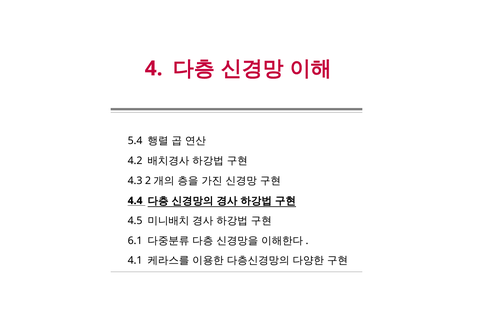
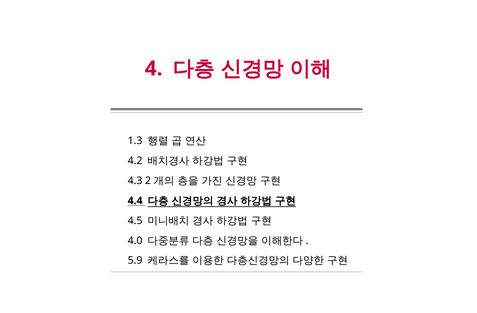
5.4: 5.4 -> 1.3
6.1: 6.1 -> 4.0
4.1: 4.1 -> 5.9
